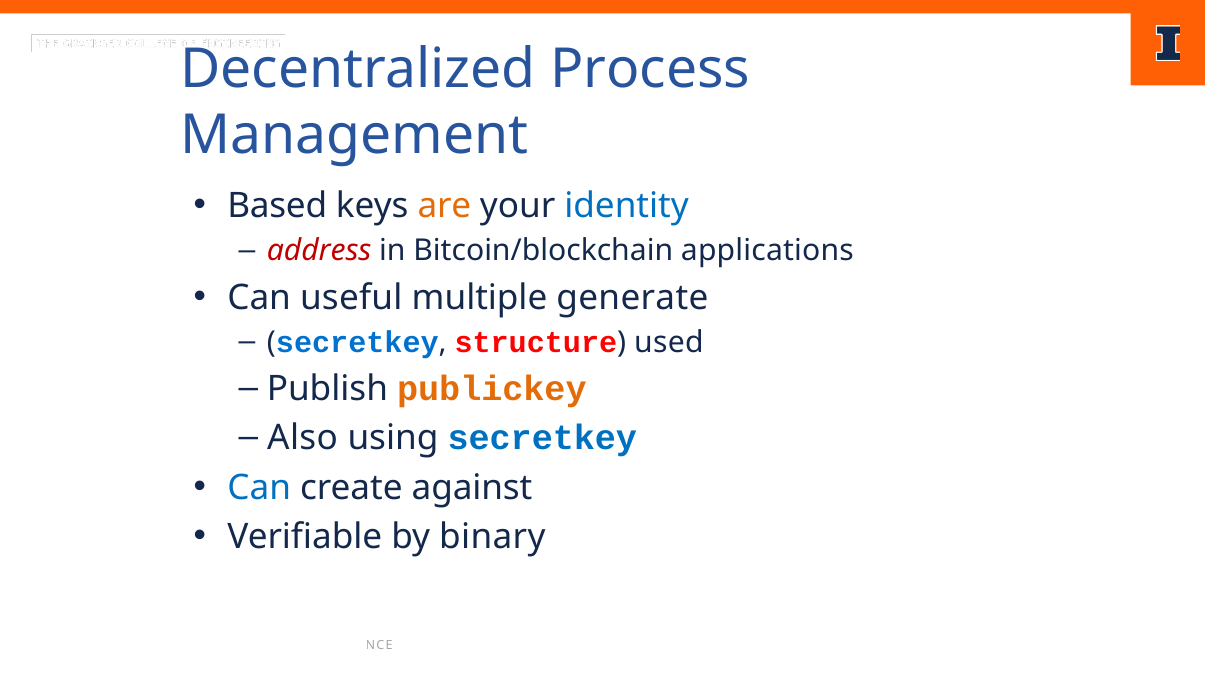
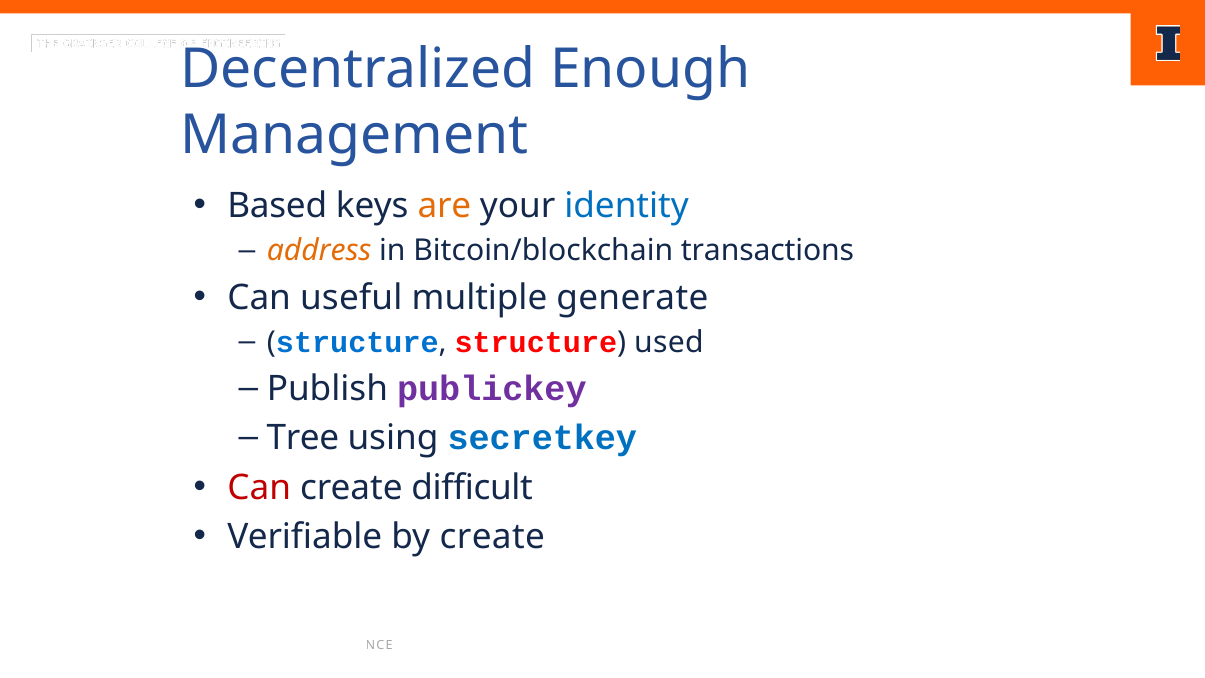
Process: Process -> Enough
address colour: red -> orange
applications: applications -> transactions
secretkey at (357, 342): secretkey -> structure
publickey colour: orange -> purple
Also: Also -> Tree
Can at (259, 487) colour: blue -> red
against: against -> difficult
by binary: binary -> create
